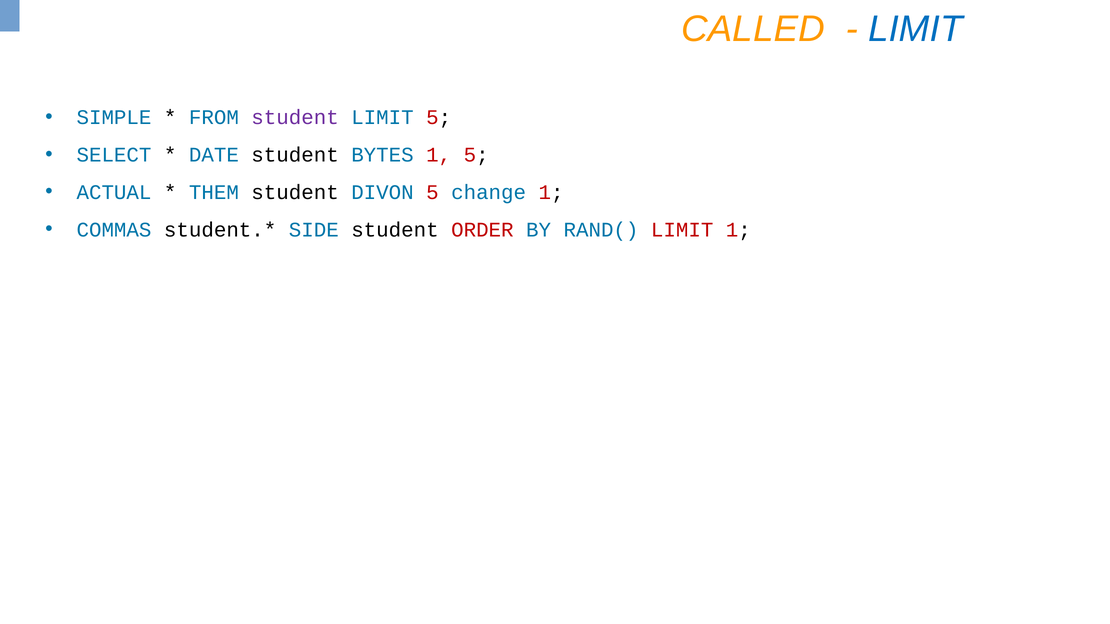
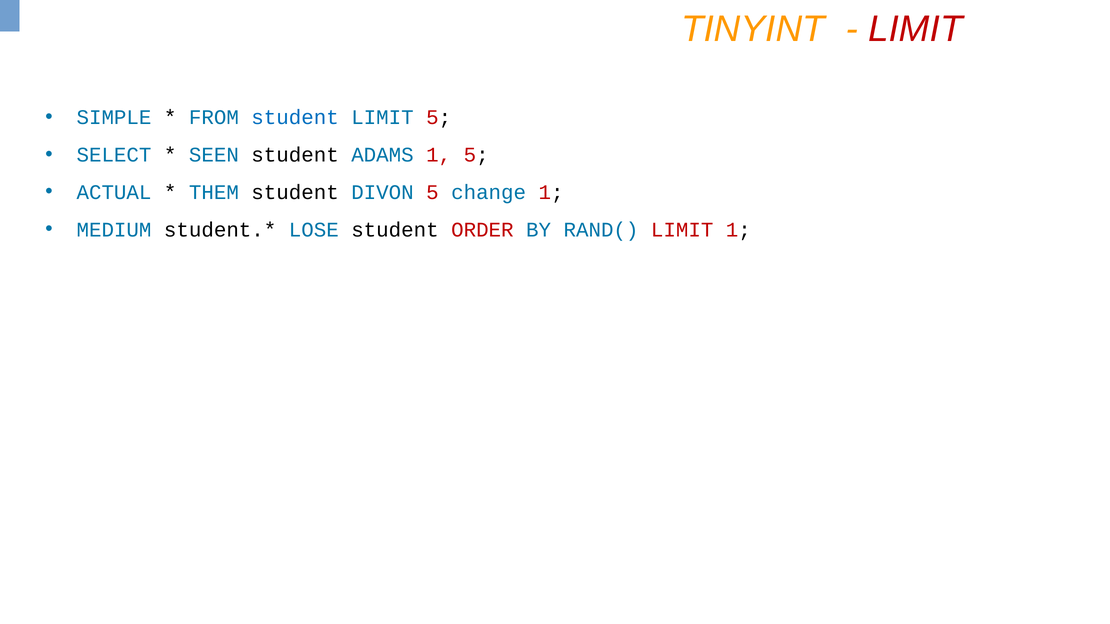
CALLED: CALLED -> TINYINT
LIMIT at (915, 29) colour: blue -> red
student at (295, 117) colour: purple -> blue
DATE: DATE -> SEEN
BYTES: BYTES -> ADAMS
COMMAS: COMMAS -> MEDIUM
SIDE: SIDE -> LOSE
